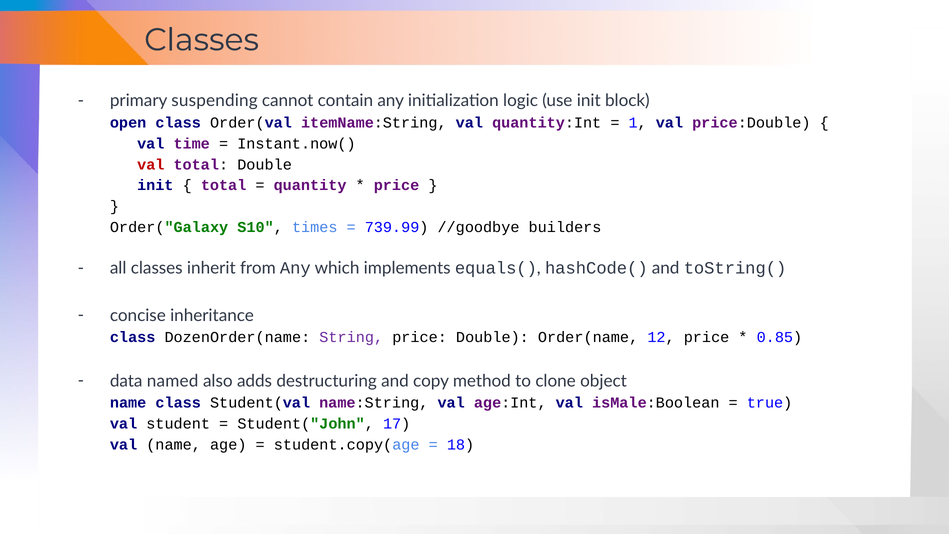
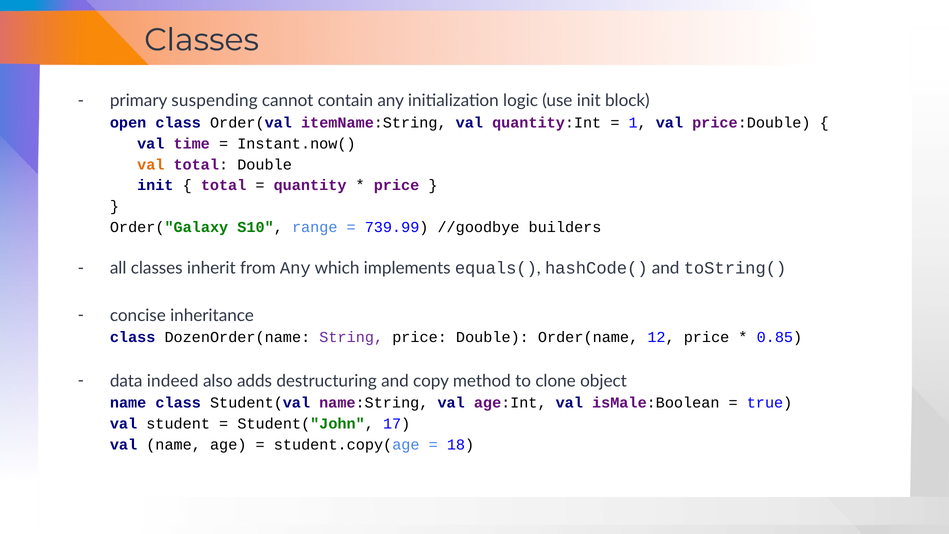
val at (151, 165) colour: red -> orange
times: times -> range
named: named -> indeed
